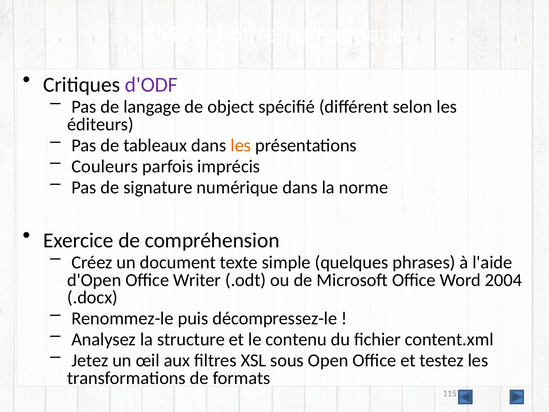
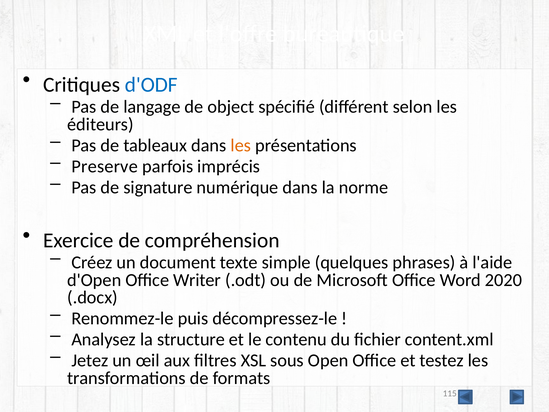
d'ODF colour: purple -> blue
Couleurs: Couleurs -> Preserve
2004: 2004 -> 2020
